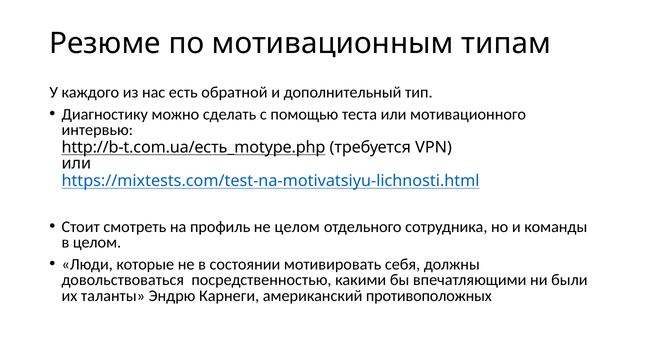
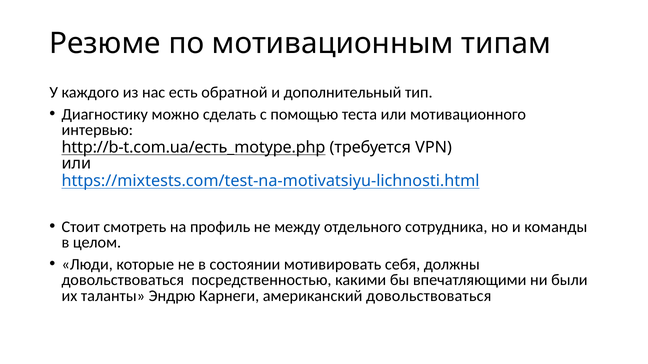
не целом: целом -> между
американский противоположных: противоположных -> довольствоваться
